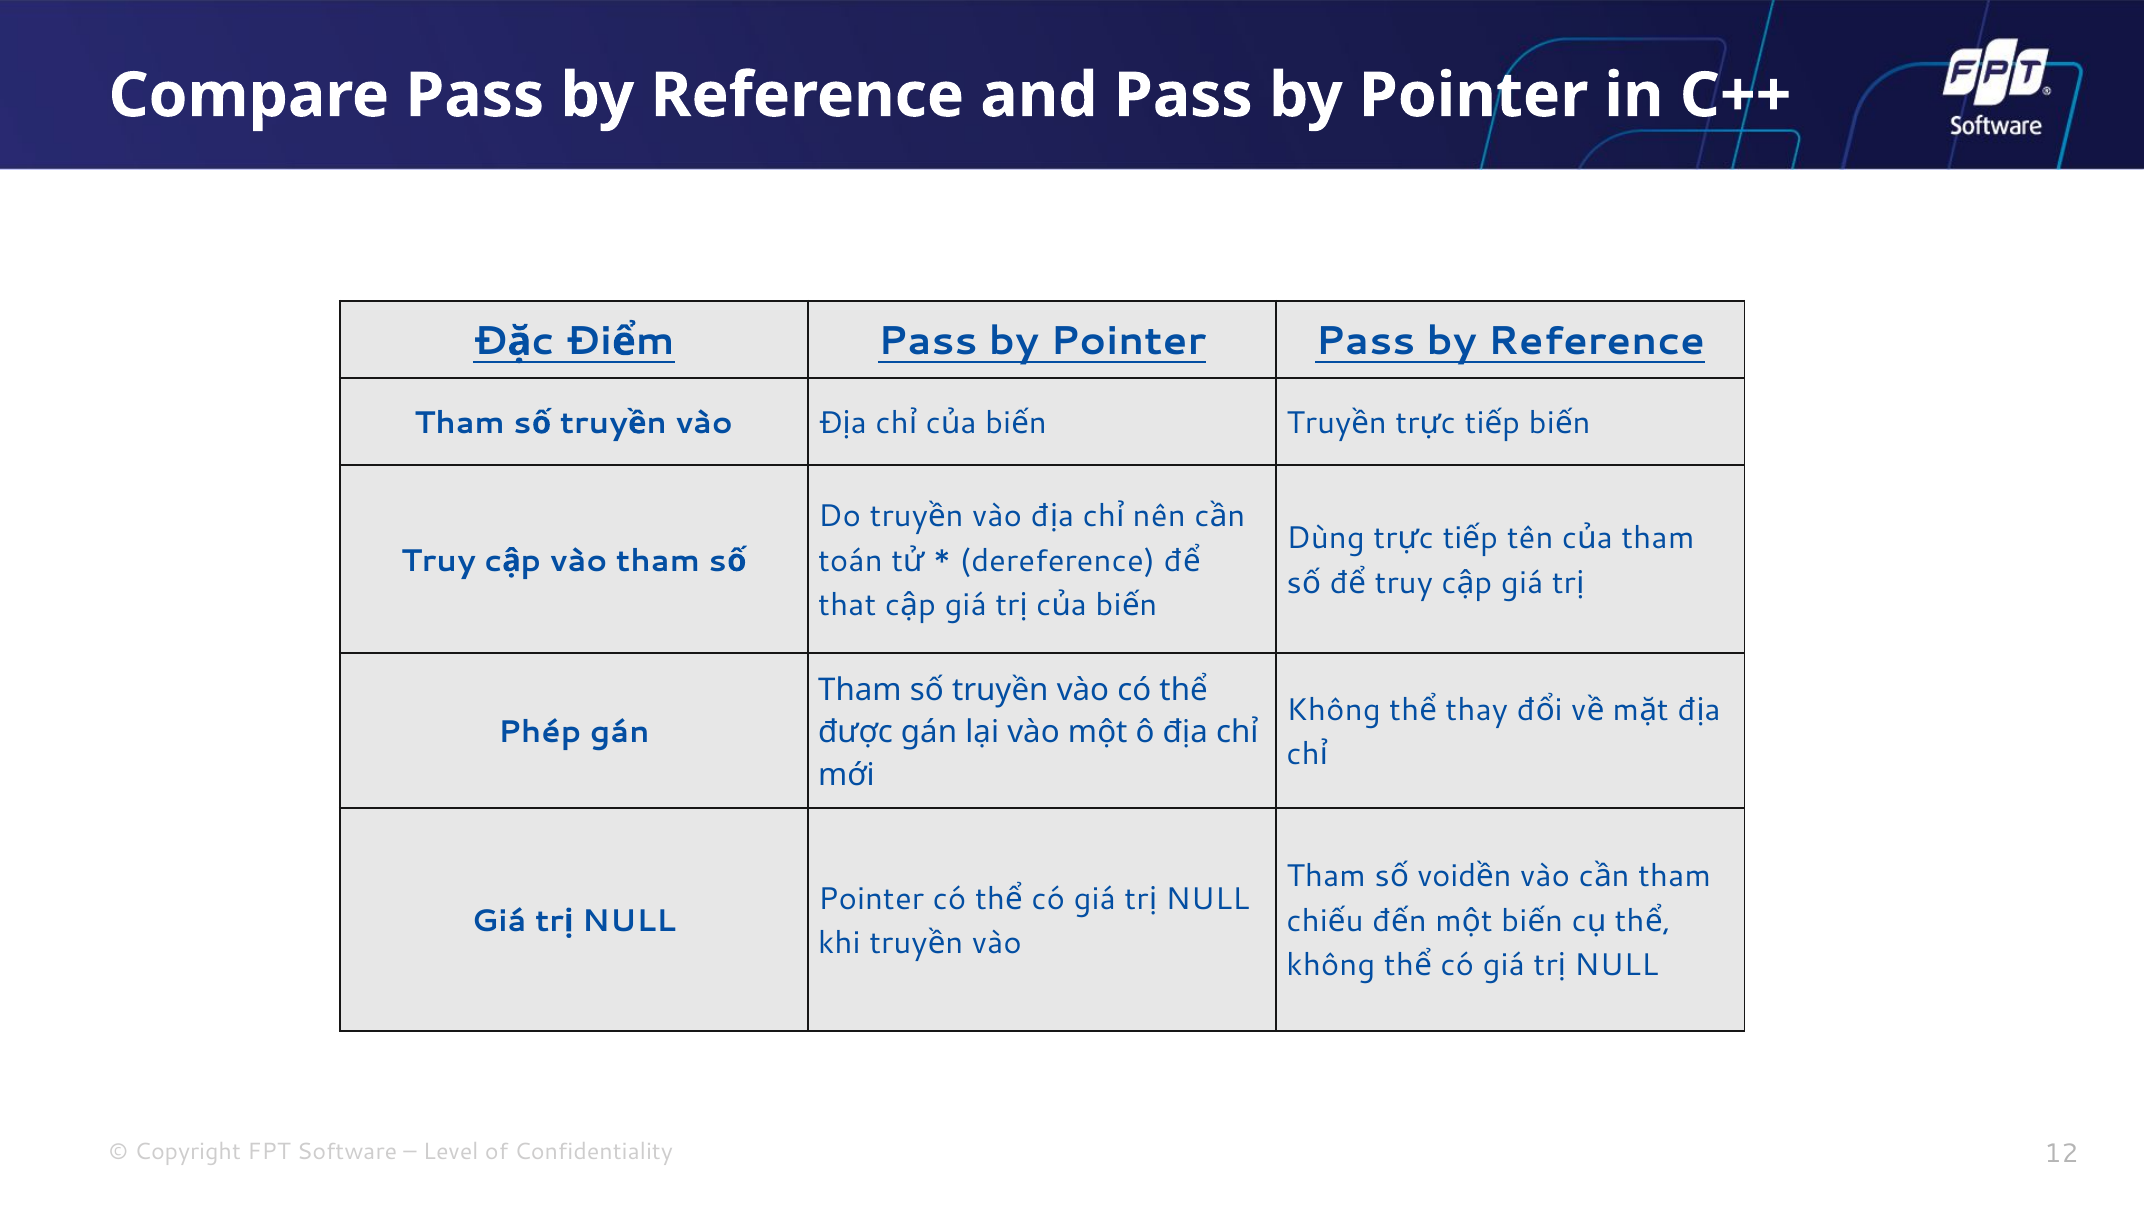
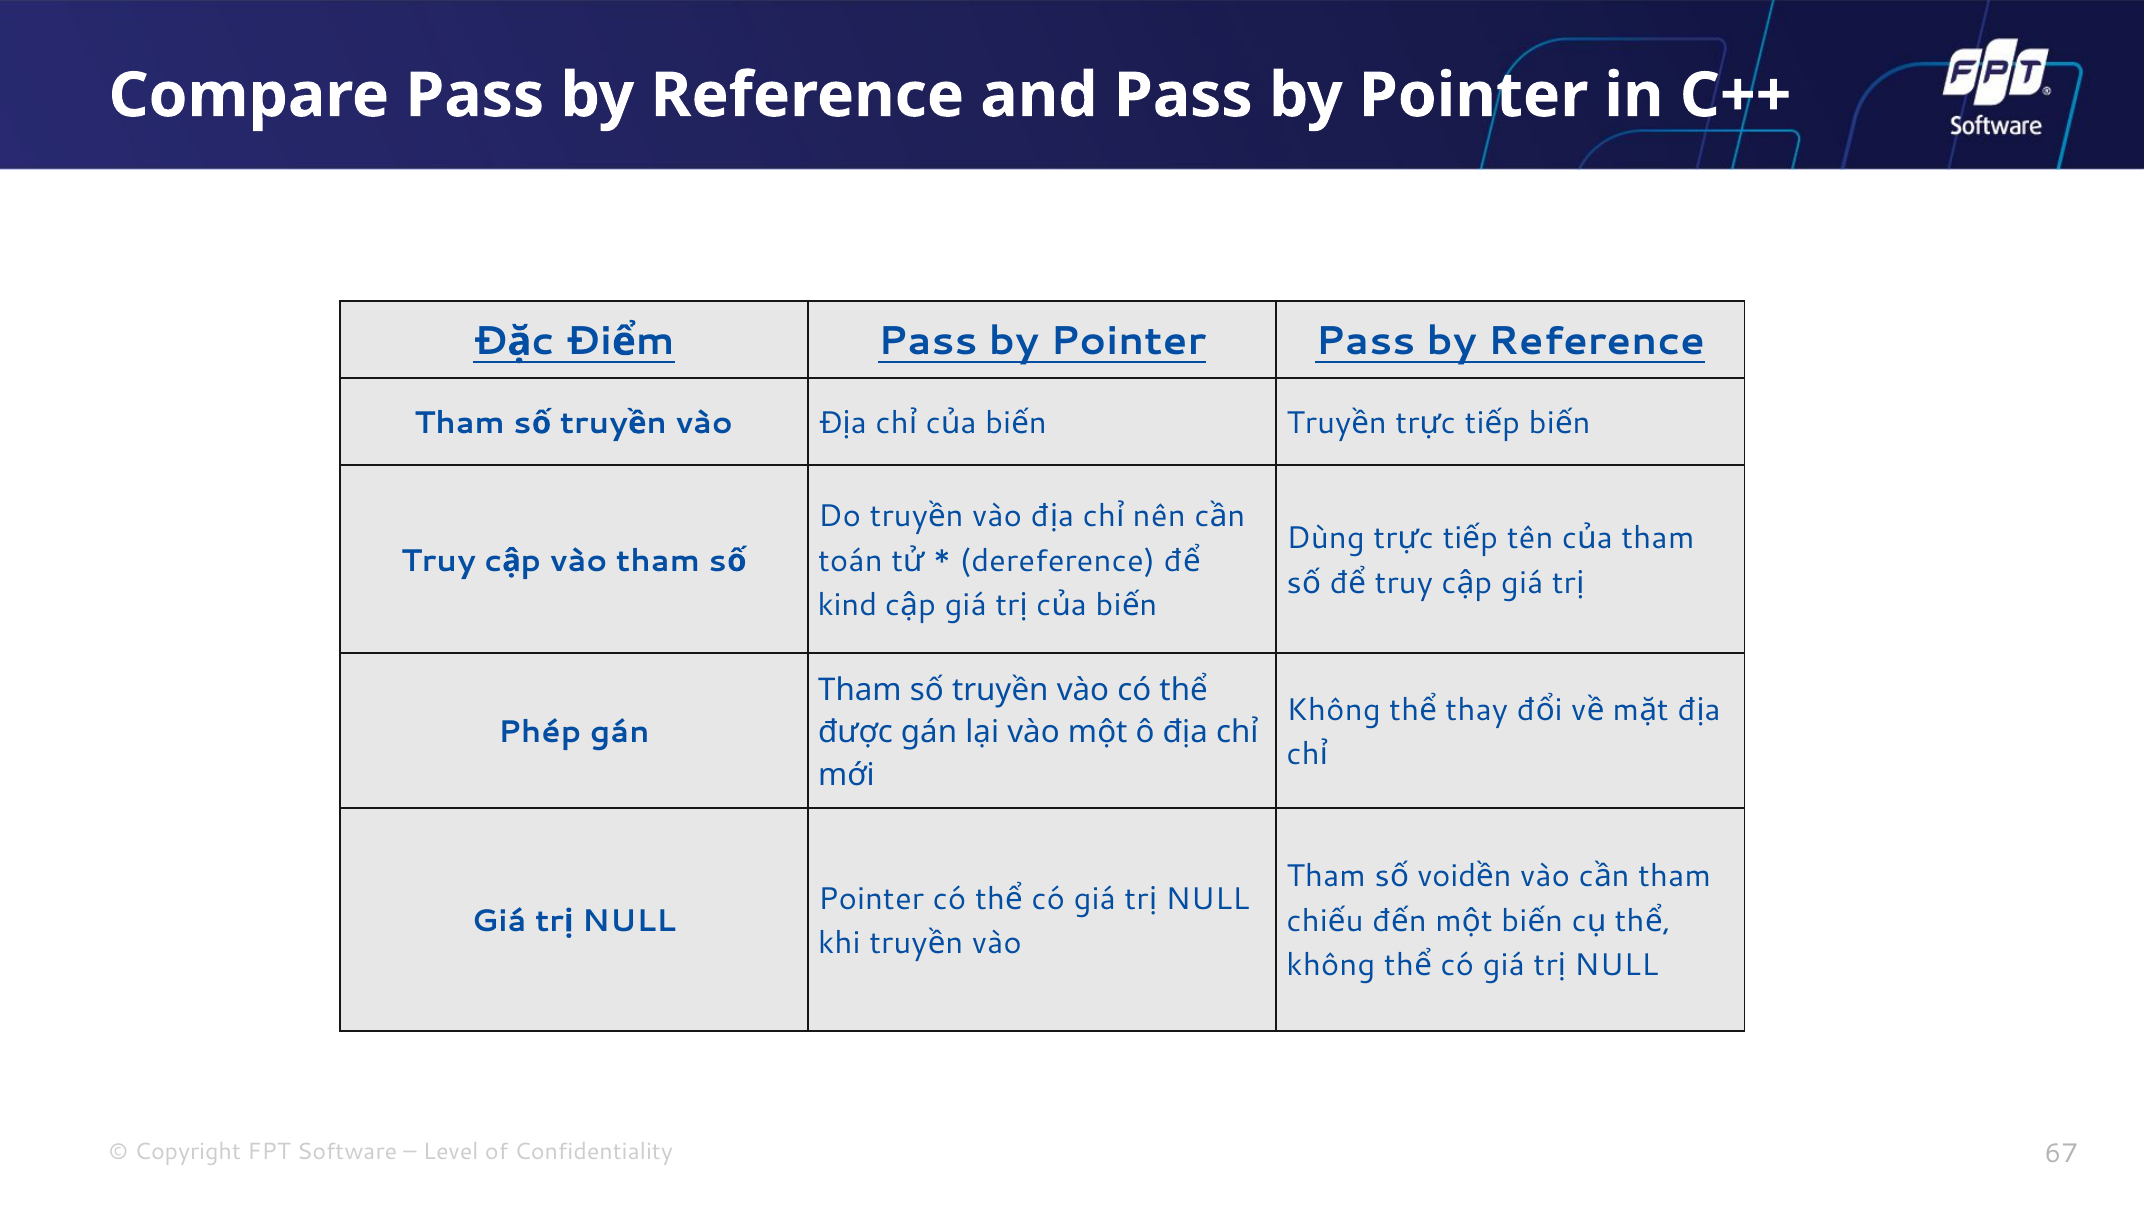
that: that -> kind
12: 12 -> 67
